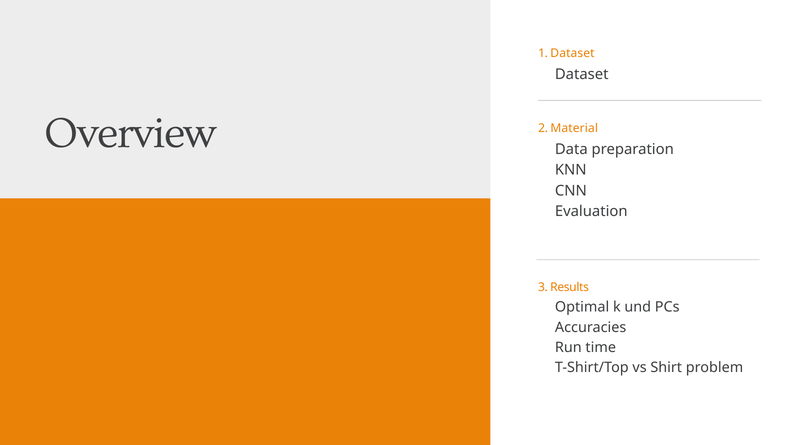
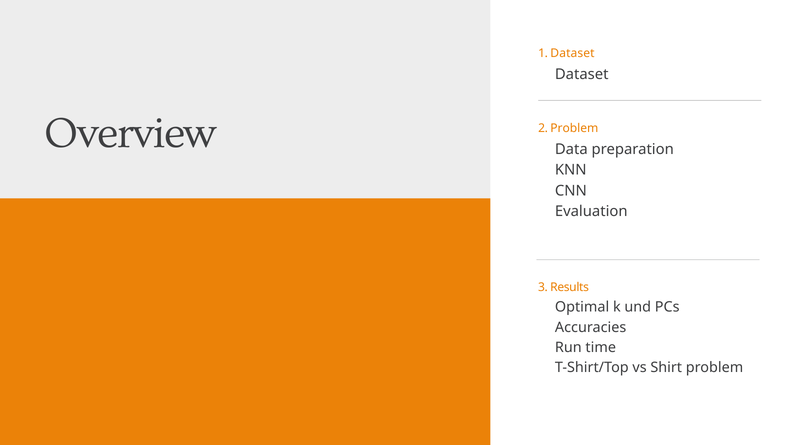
2 Material: Material -> Problem
